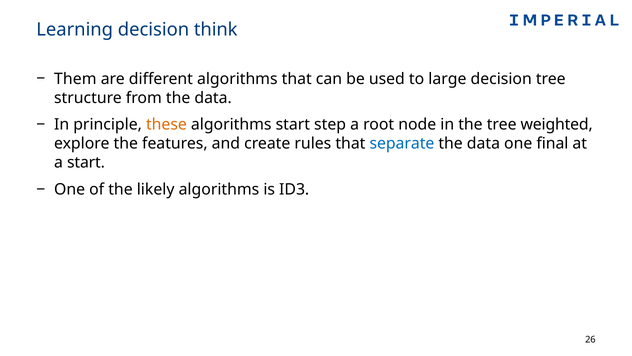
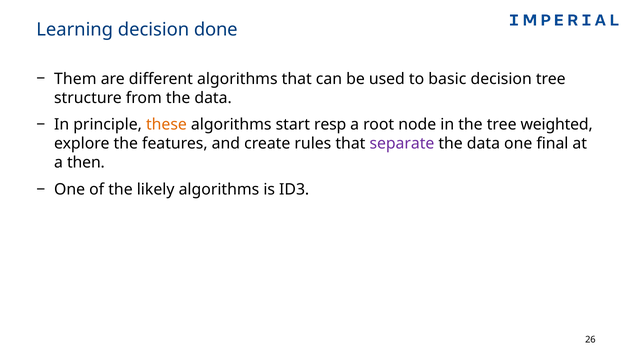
think: think -> done
large: large -> basic
step: step -> resp
separate colour: blue -> purple
a start: start -> then
